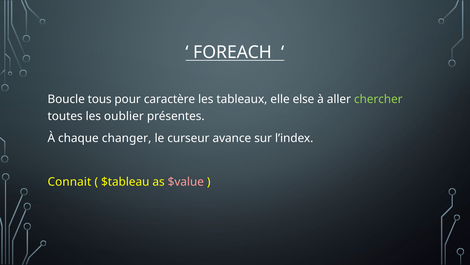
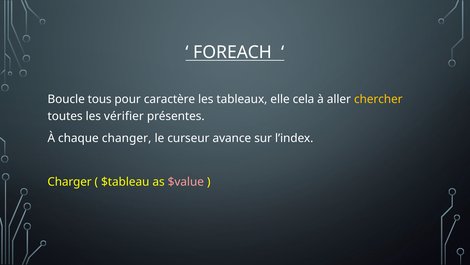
else: else -> cela
chercher colour: light green -> yellow
oublier: oublier -> vérifier
Connait: Connait -> Charger
